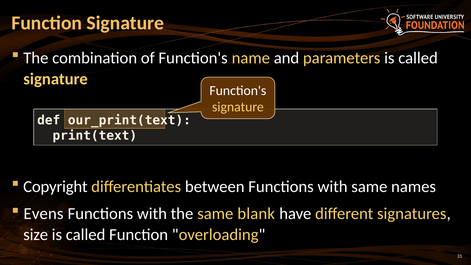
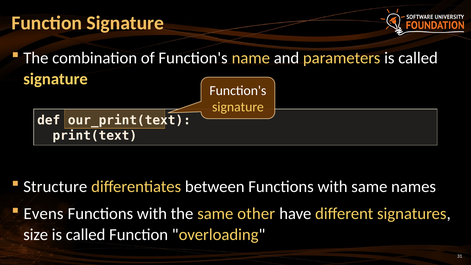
Copyright: Copyright -> Structure
blank: blank -> other
